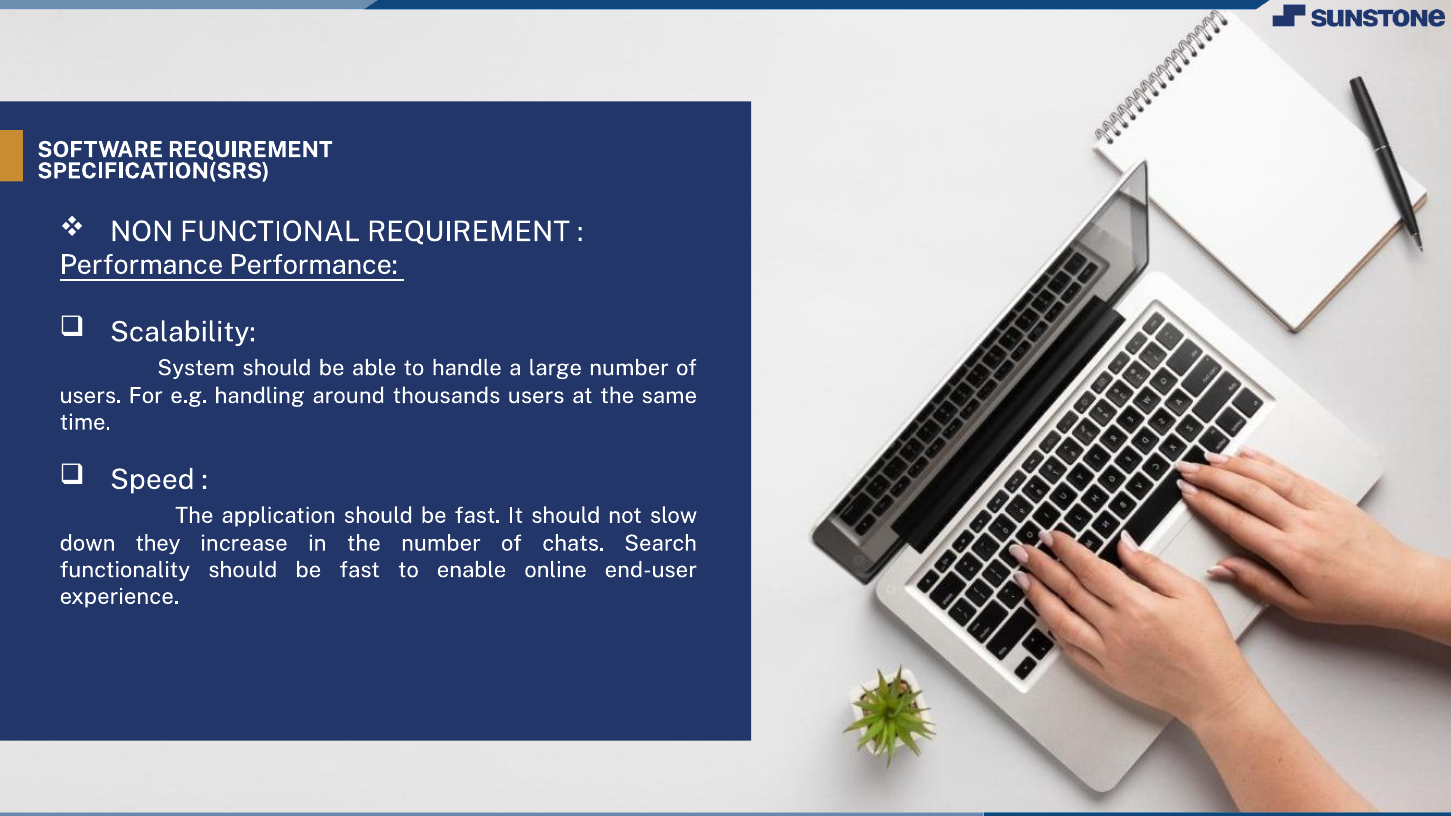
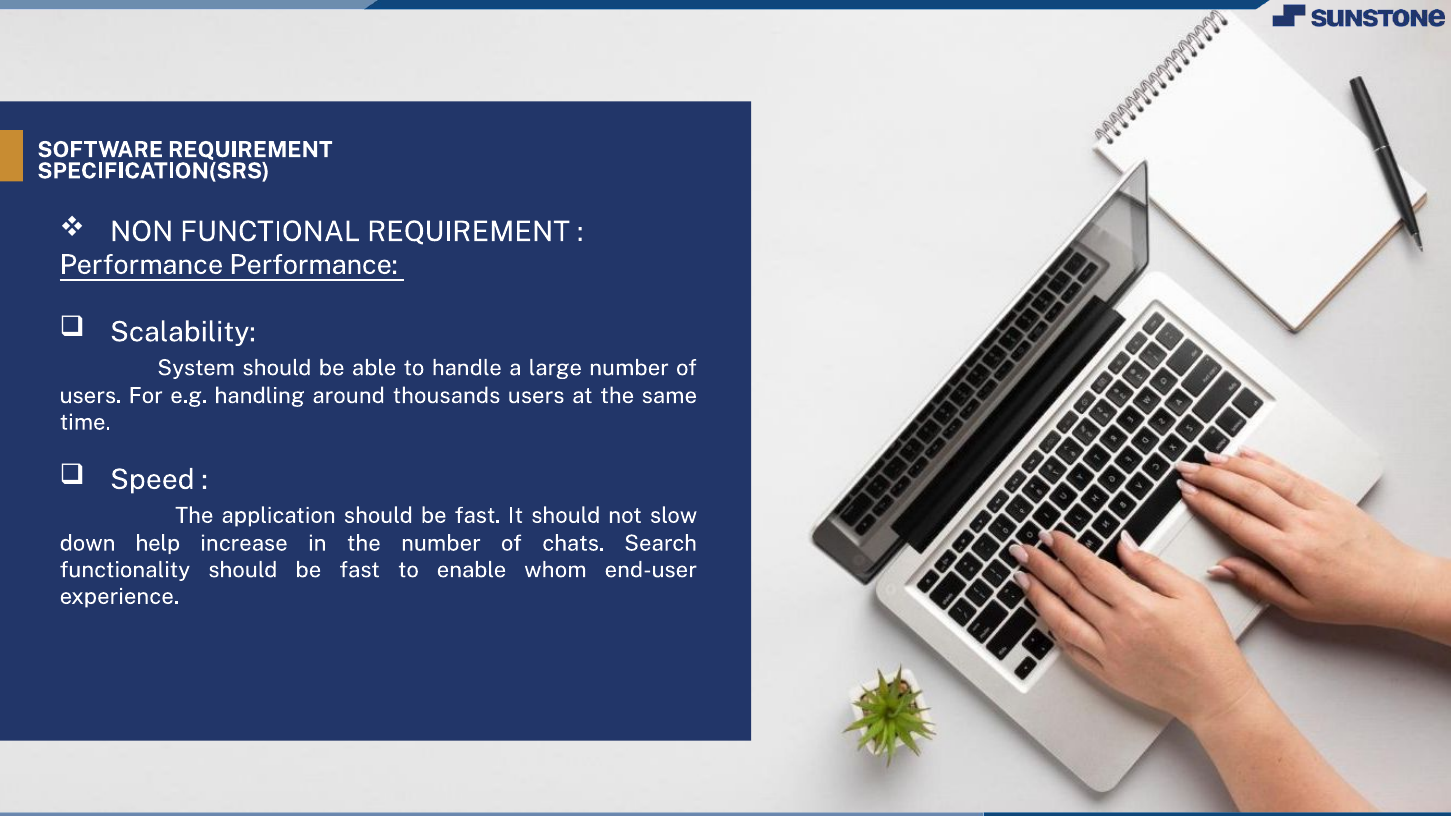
they: they -> help
online: online -> whom
